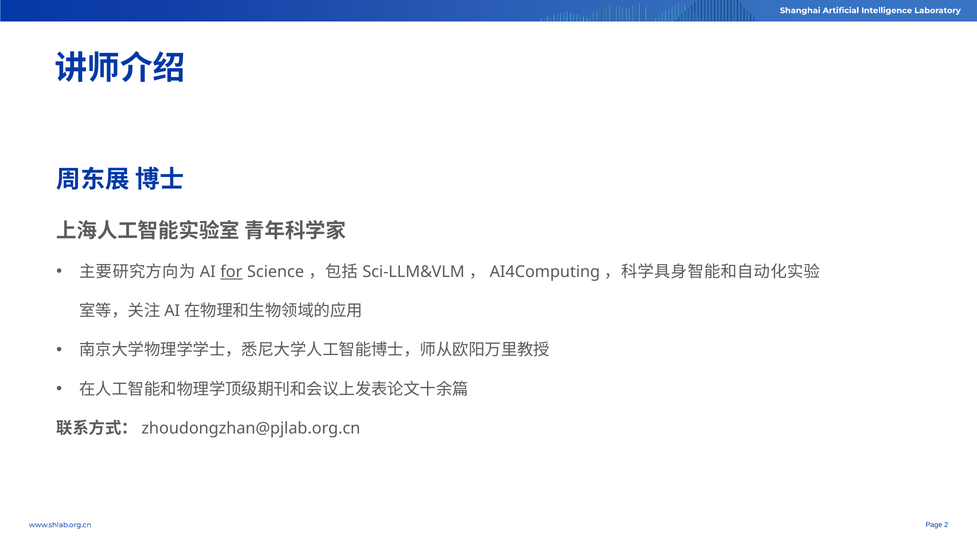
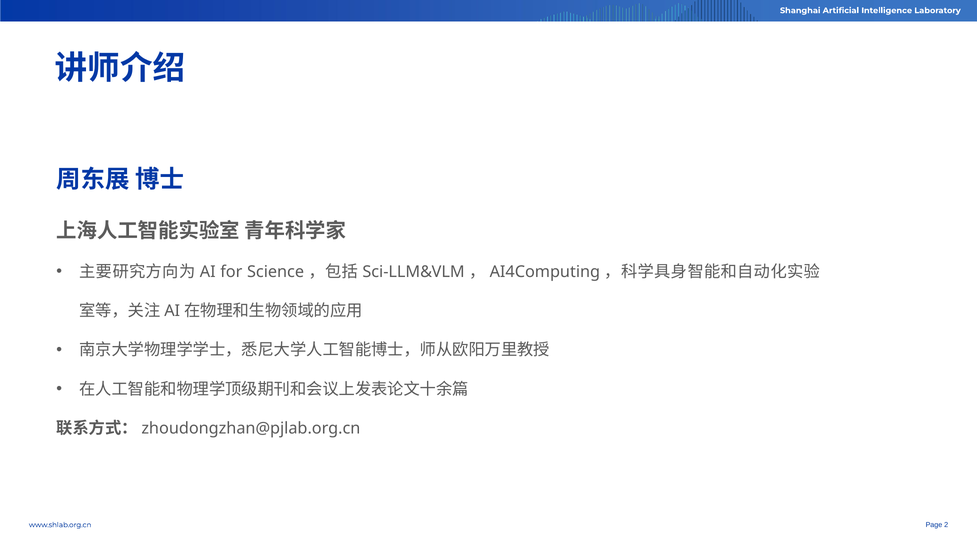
for underline: present -> none
